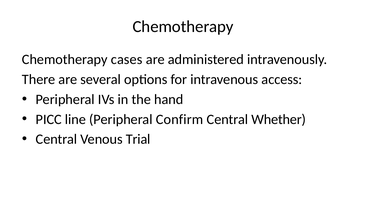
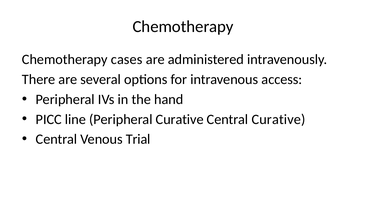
Peripheral Confirm: Confirm -> Curative
Central Whether: Whether -> Curative
